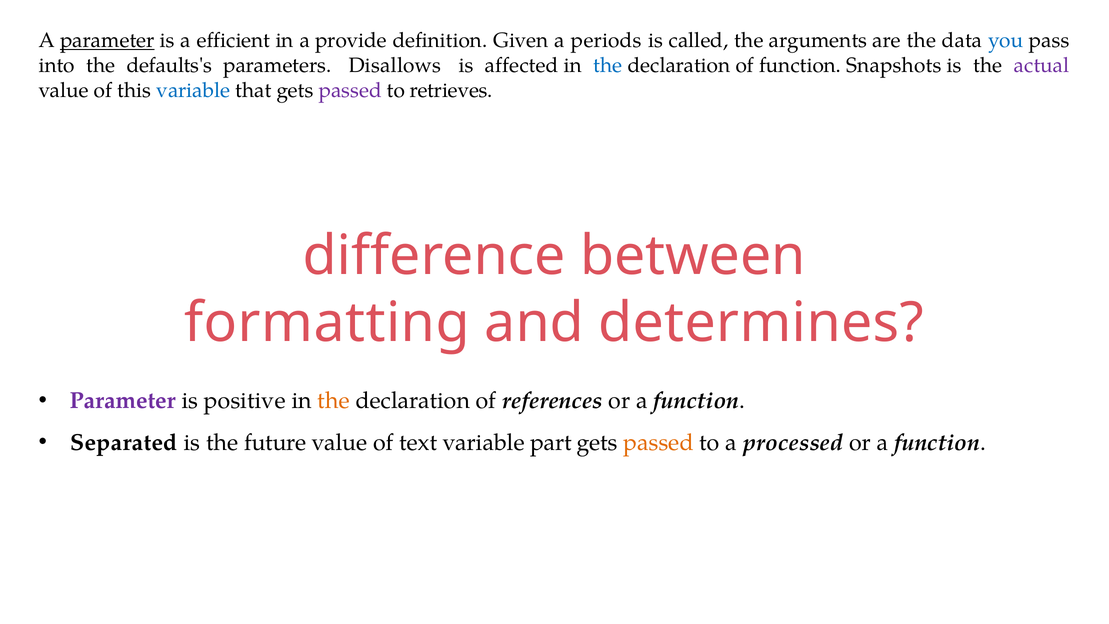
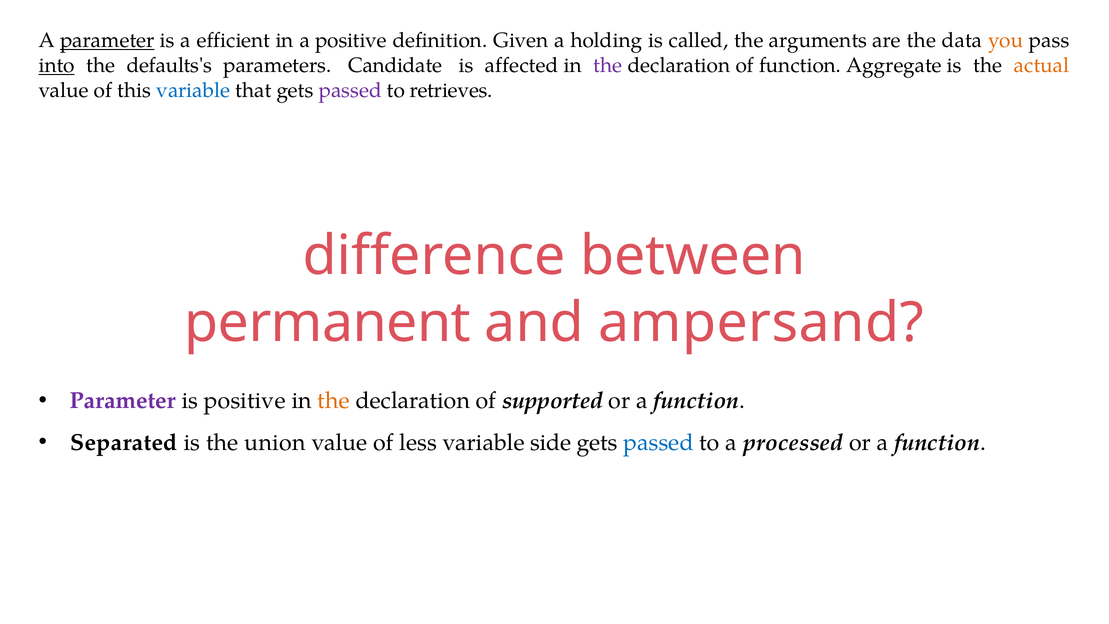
a provide: provide -> positive
periods: periods -> holding
you colour: blue -> orange
into underline: none -> present
Disallows: Disallows -> Candidate
the at (608, 65) colour: blue -> purple
Snapshots: Snapshots -> Aggregate
actual colour: purple -> orange
formatting: formatting -> permanent
determines: determines -> ampersand
references: references -> supported
future: future -> union
text: text -> less
part: part -> side
passed at (659, 442) colour: orange -> blue
